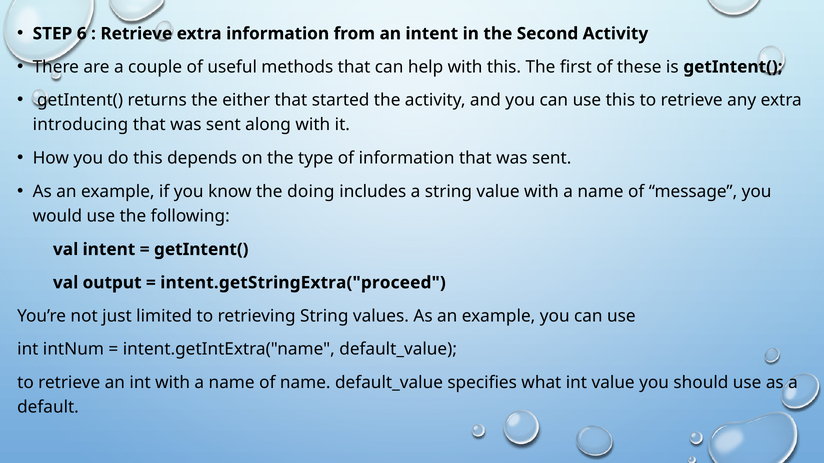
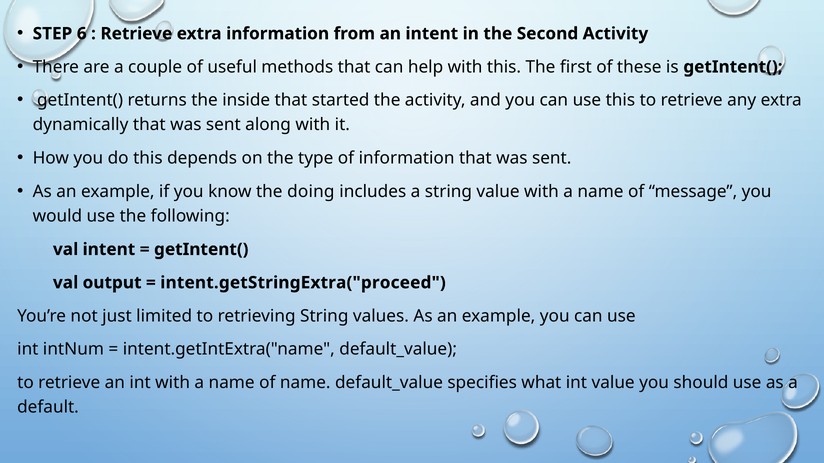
either: either -> inside
introducing: introducing -> dynamically
